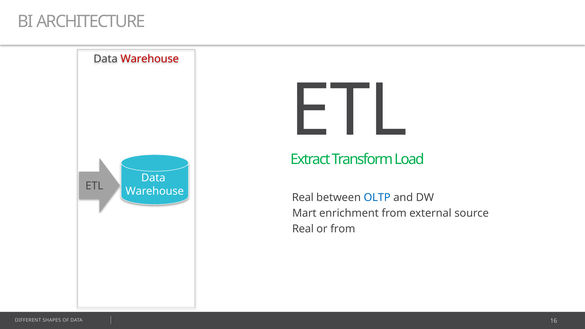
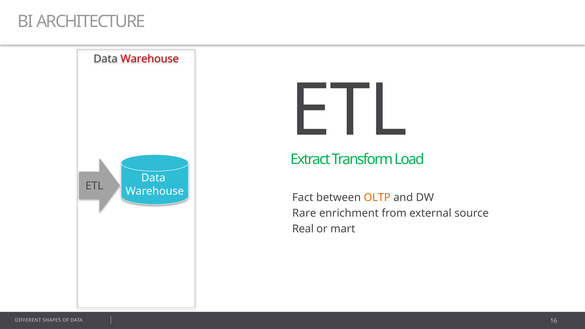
Real at (303, 197): Real -> Fact
OLTP colour: blue -> orange
Mart: Mart -> Rare
or from: from -> mart
